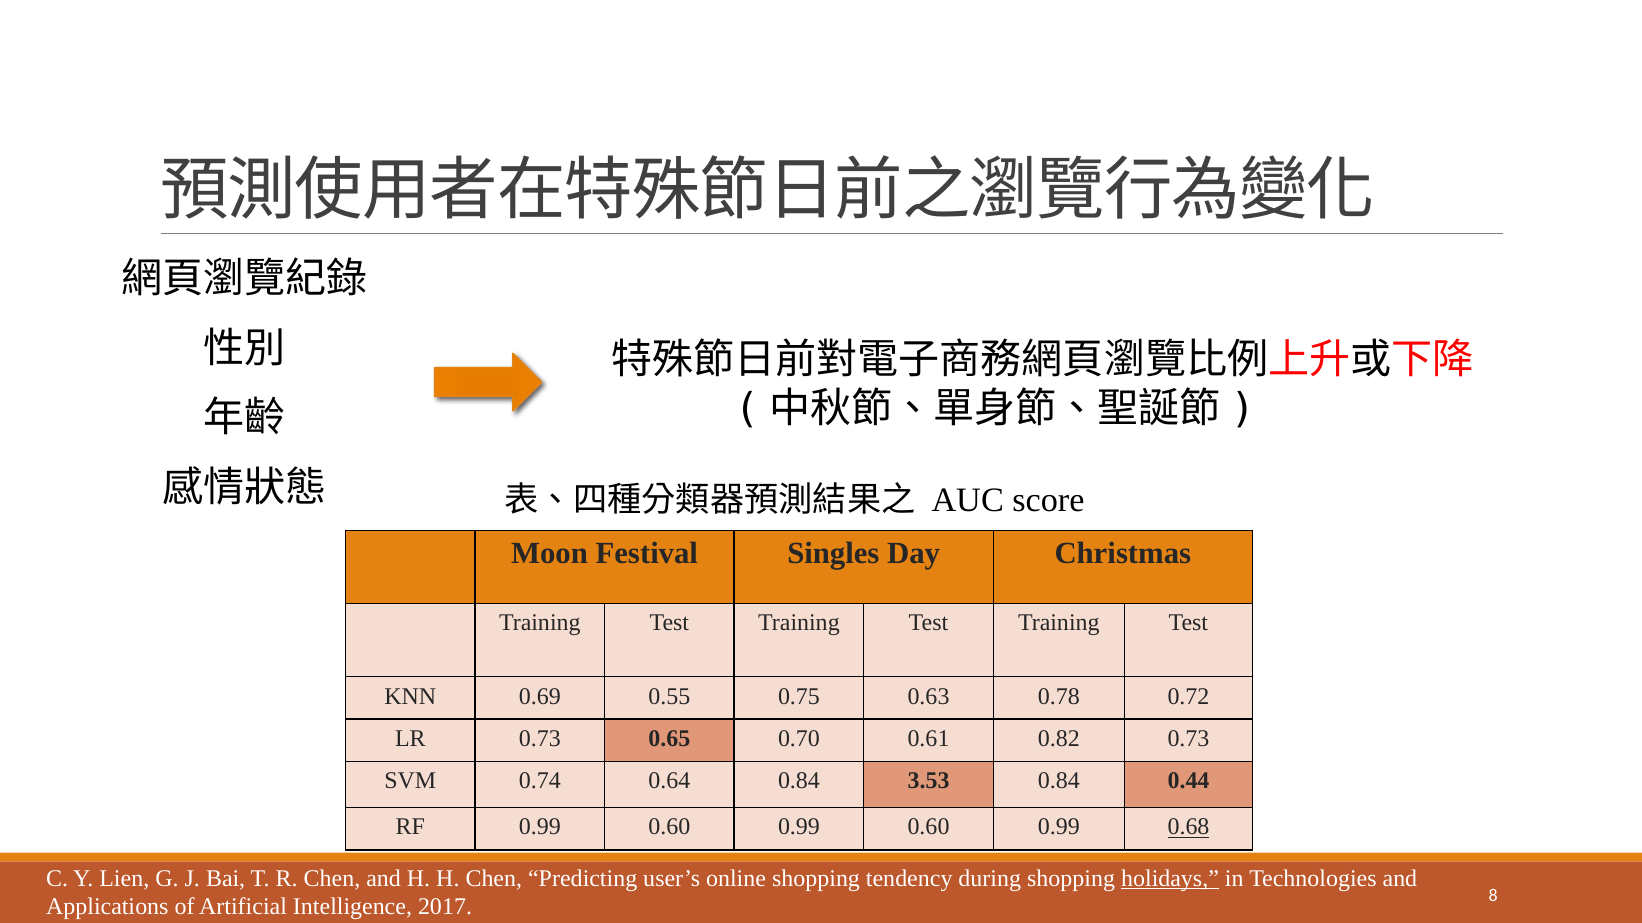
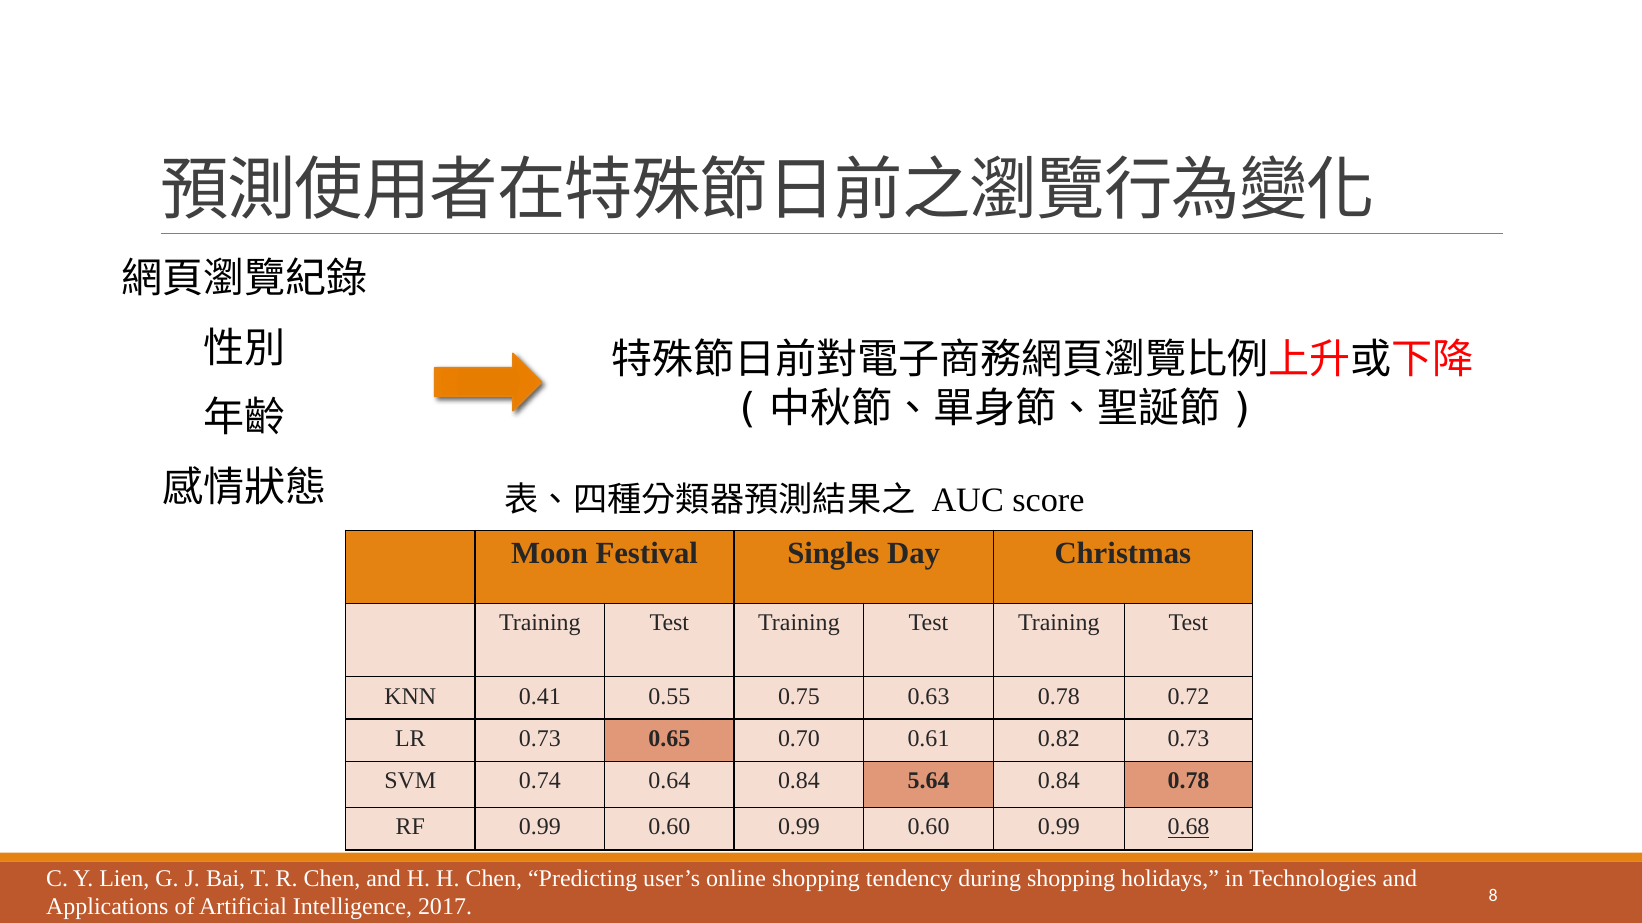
0.69: 0.69 -> 0.41
3.53: 3.53 -> 5.64
0.84 0.44: 0.44 -> 0.78
holidays underline: present -> none
